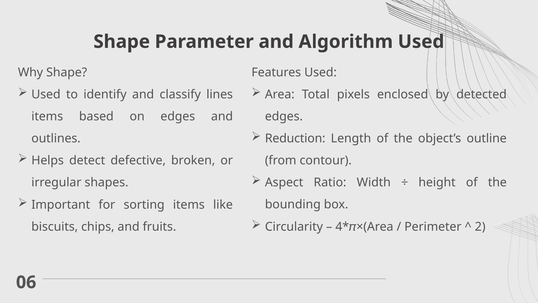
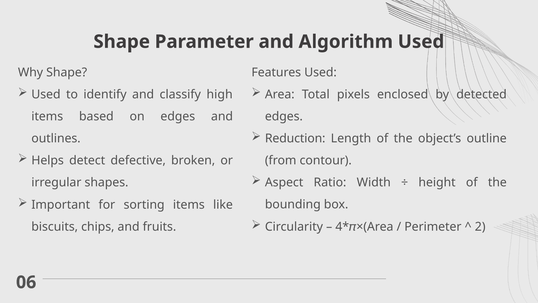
lines: lines -> high
